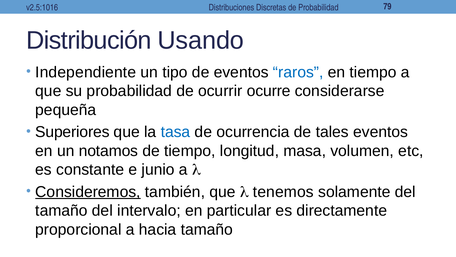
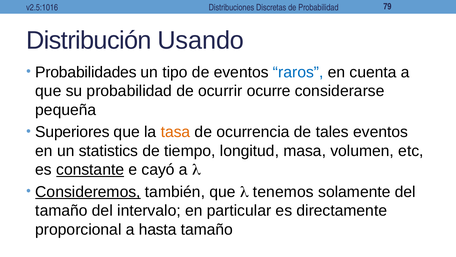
Independiente: Independiente -> Probabilidades
en tiempo: tiempo -> cuenta
tasa colour: blue -> orange
notamos: notamos -> statistics
constante underline: none -> present
junio: junio -> cayó
hacia: hacia -> hasta
